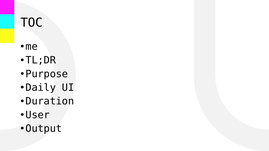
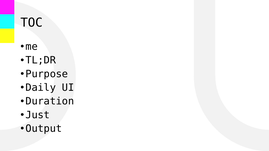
User: User -> Just
